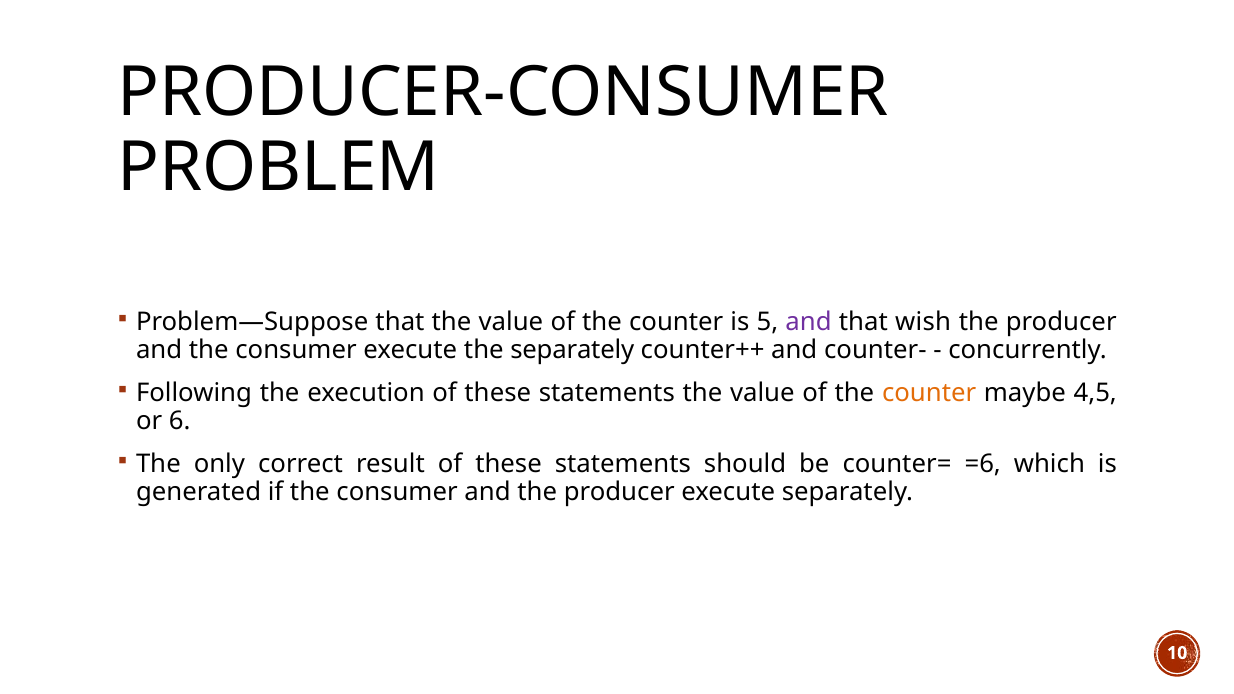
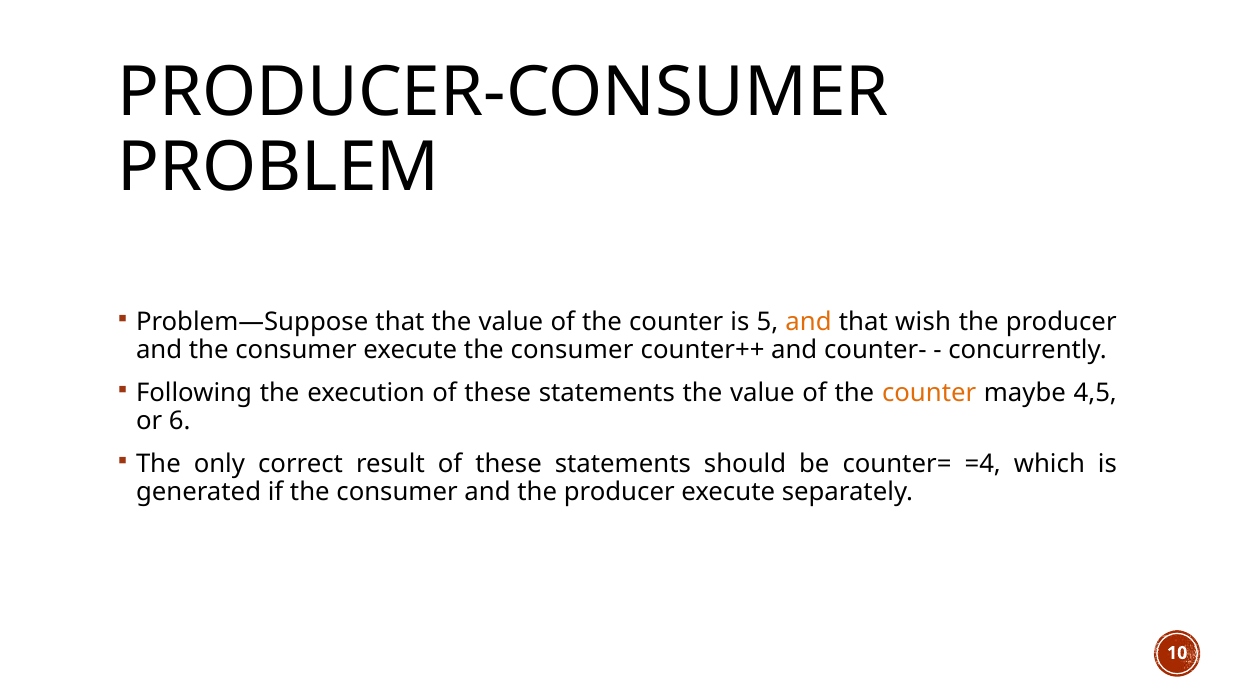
and at (809, 323) colour: purple -> orange
execute the separately: separately -> consumer
=6: =6 -> =4
